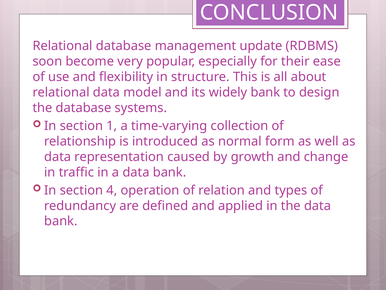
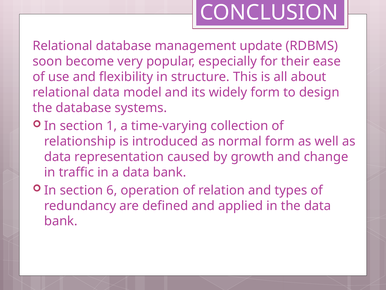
widely bank: bank -> form
4: 4 -> 6
